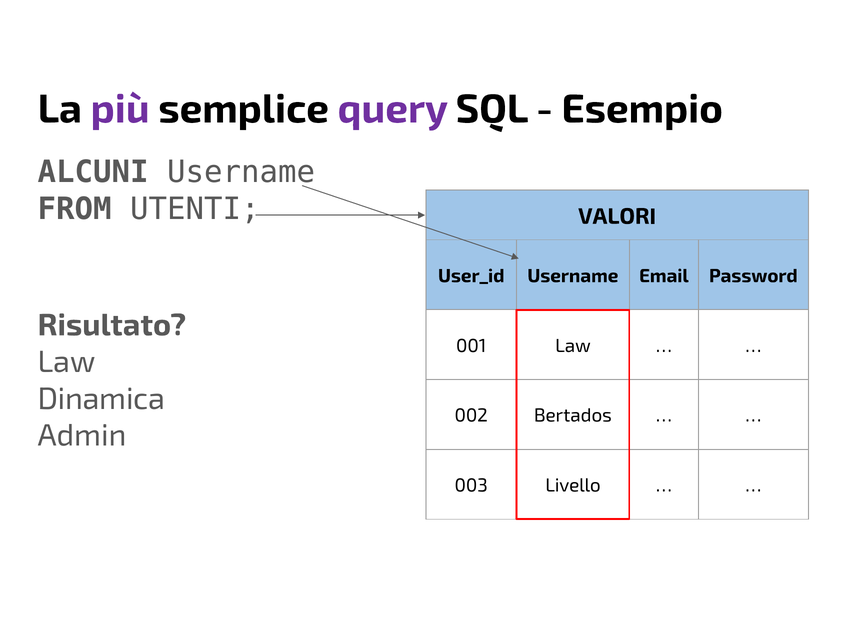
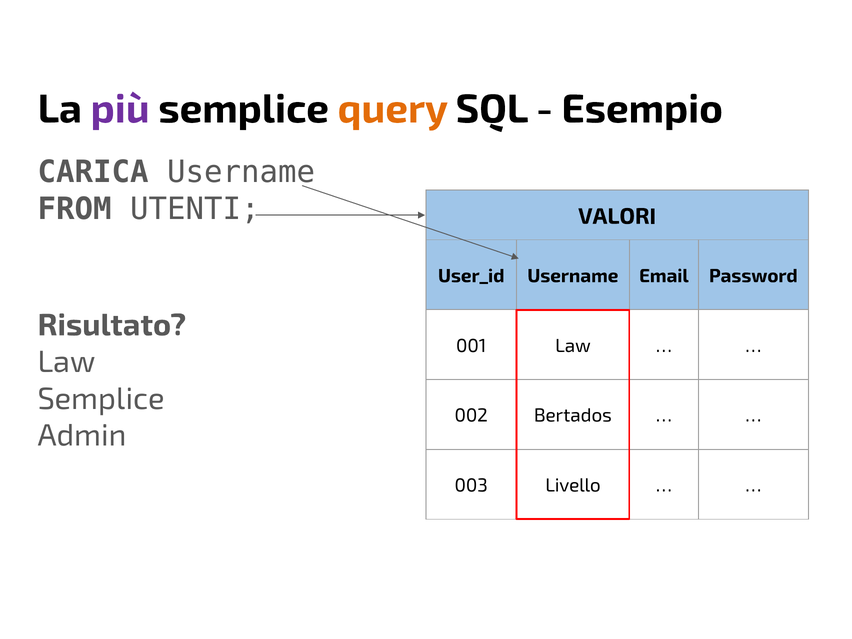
query colour: purple -> orange
ALCUNI: ALCUNI -> CARICA
Dinamica at (101, 399): Dinamica -> Semplice
